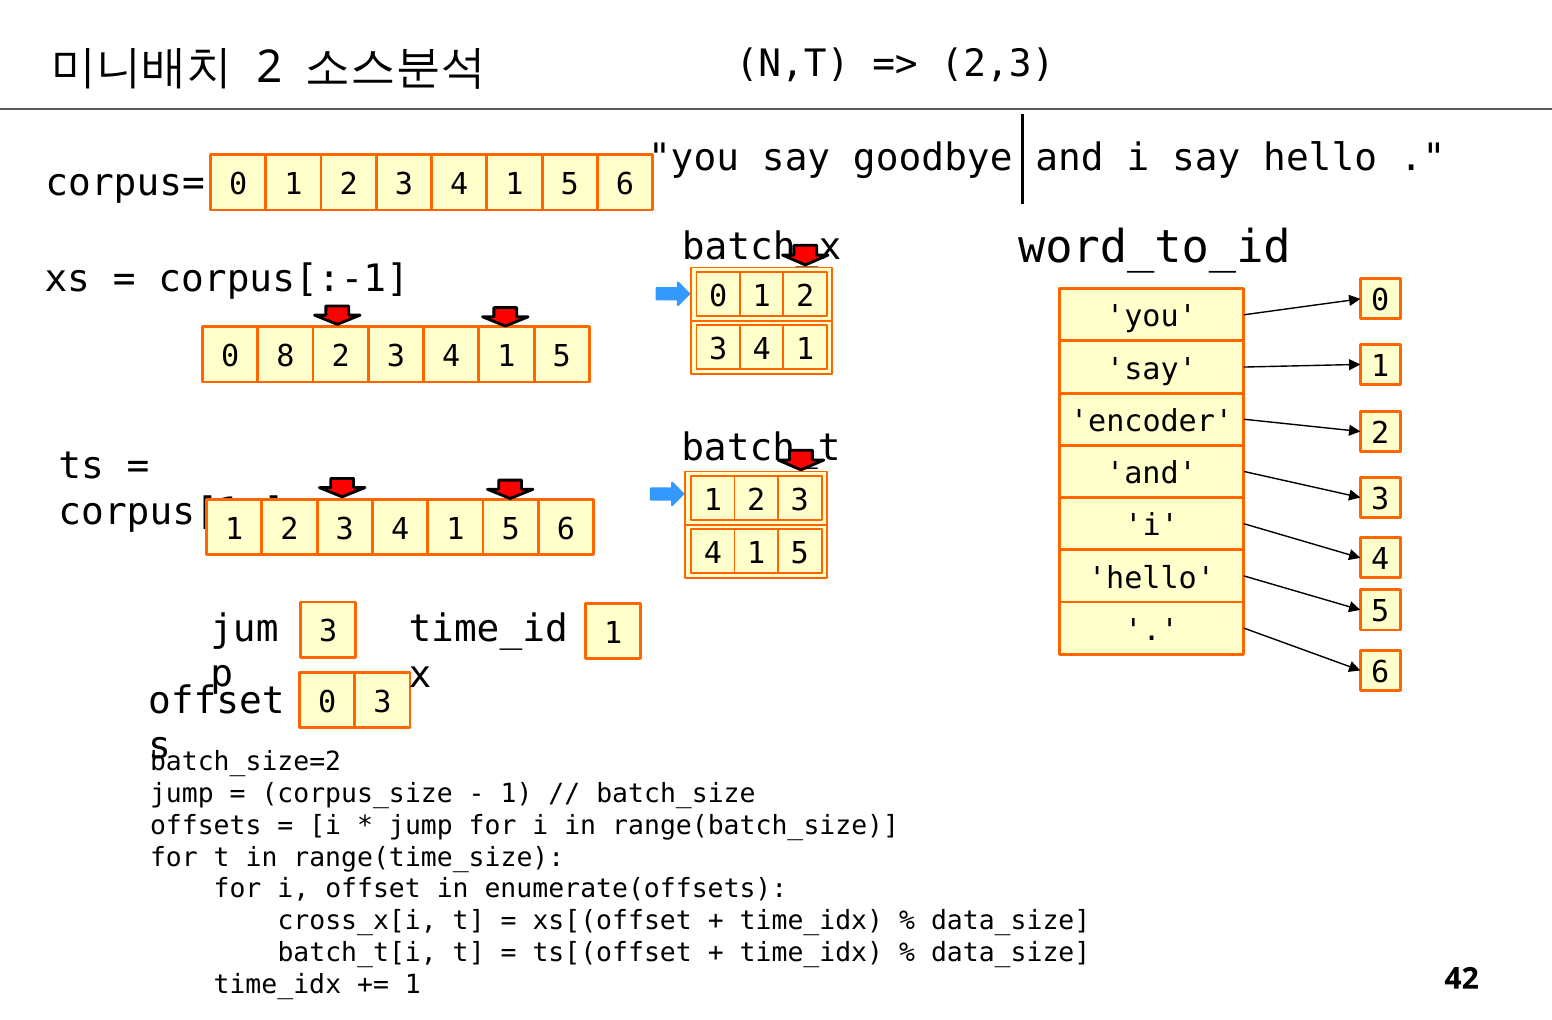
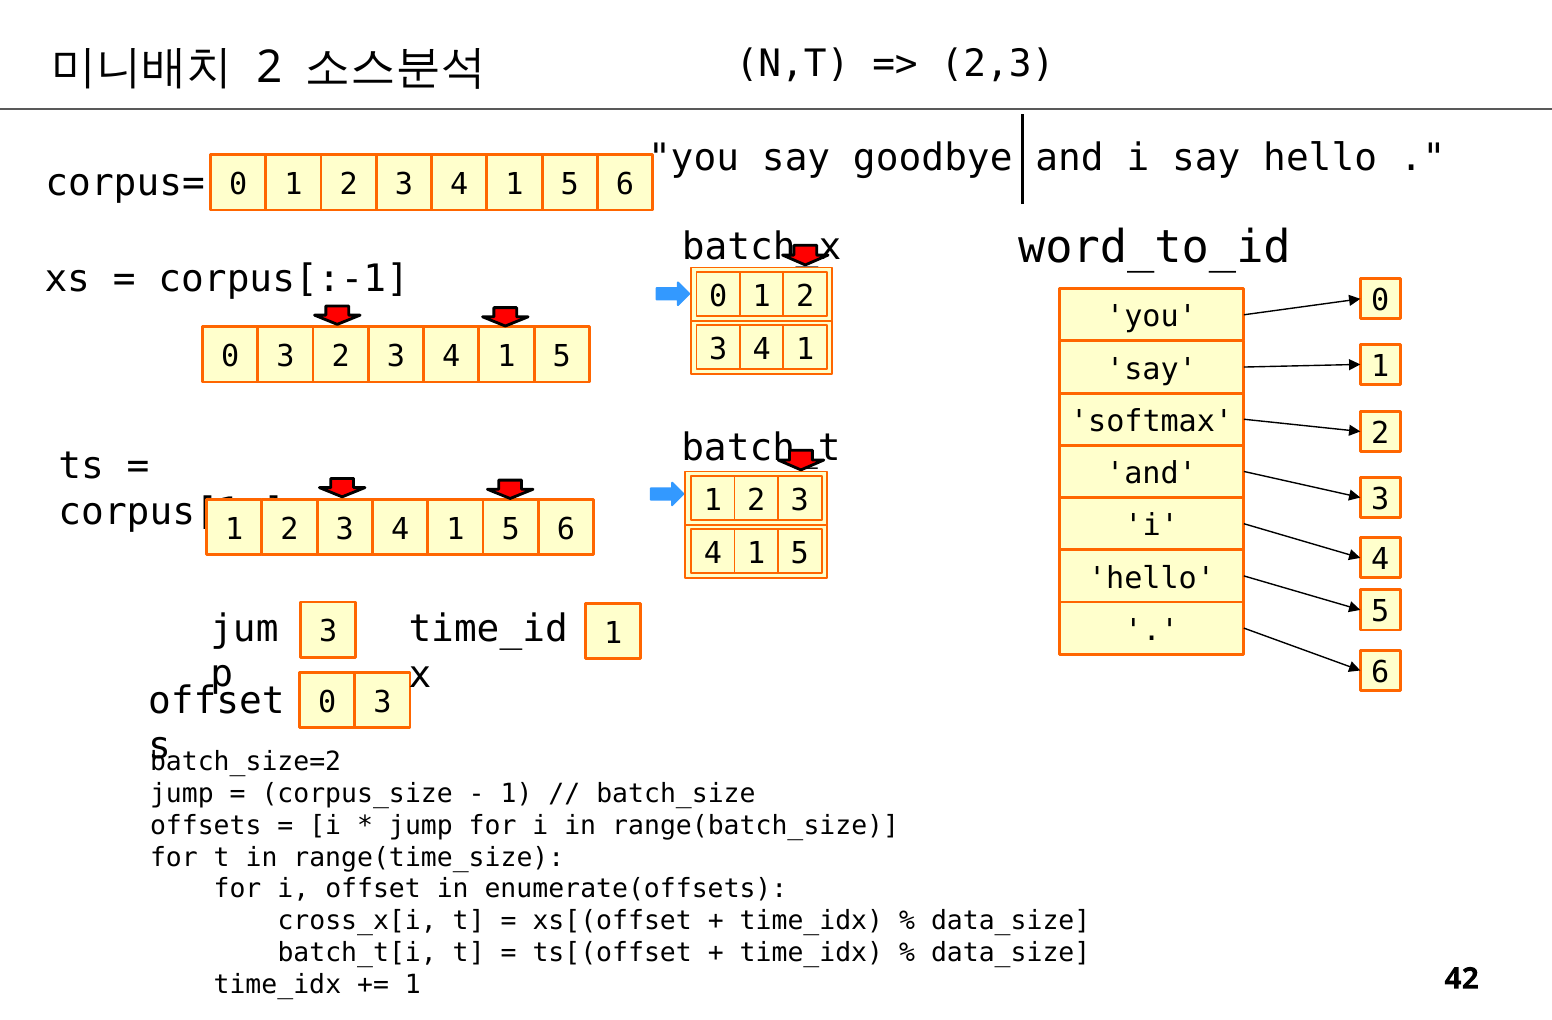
0 8: 8 -> 3
encoder: encoder -> softmax
